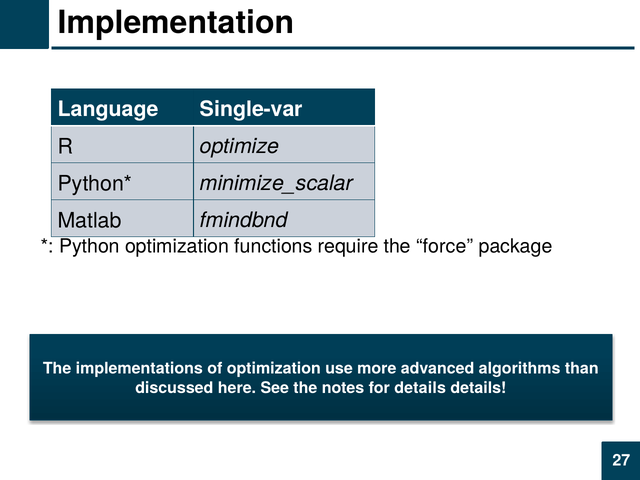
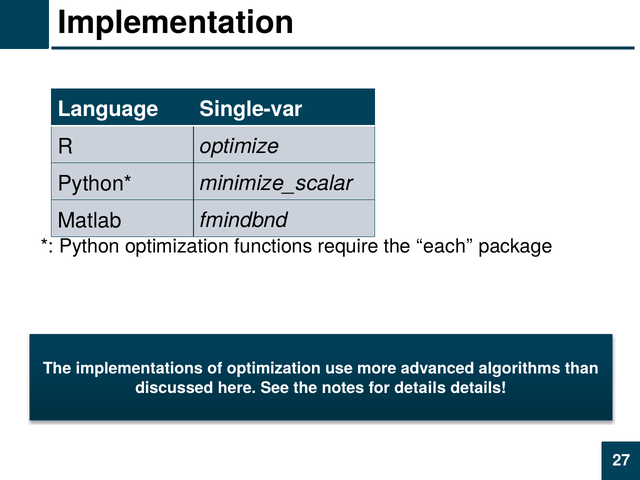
force: force -> each
